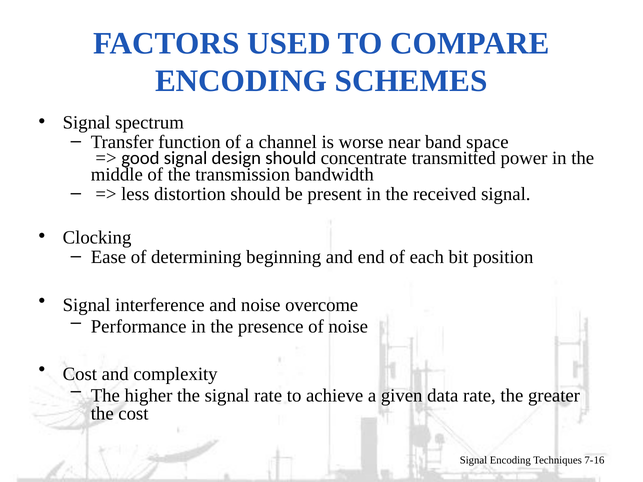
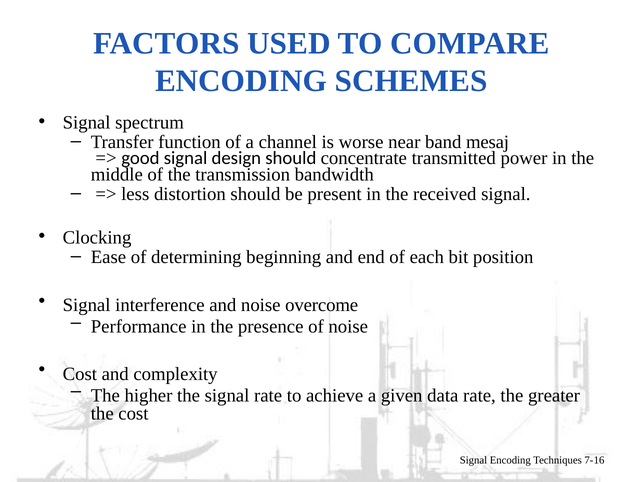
space: space -> mesaj
